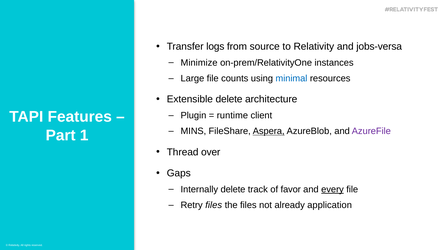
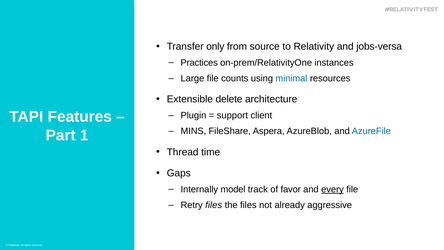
logs: logs -> only
Minimize: Minimize -> Practices
runtime: runtime -> support
Aspera underline: present -> none
AzureFile colour: purple -> blue
over: over -> time
Internally delete: delete -> model
application: application -> aggressive
